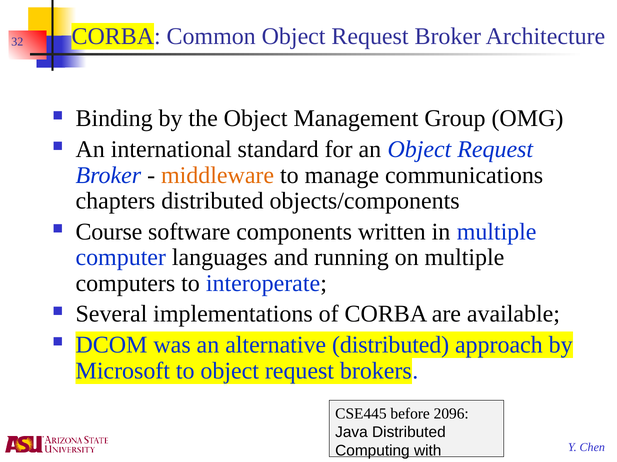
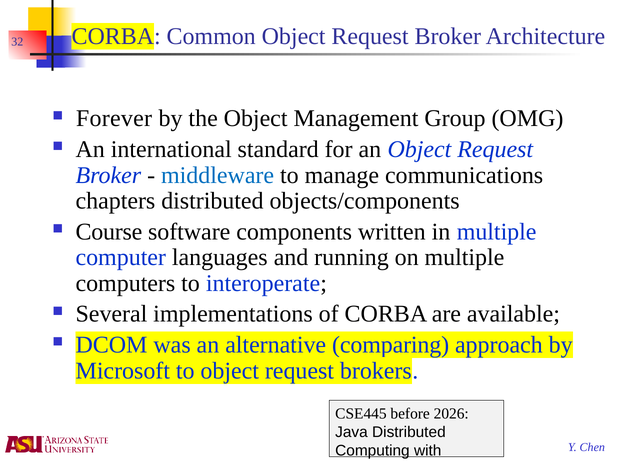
Binding: Binding -> Forever
middleware colour: orange -> blue
alternative distributed: distributed -> comparing
2096: 2096 -> 2026
